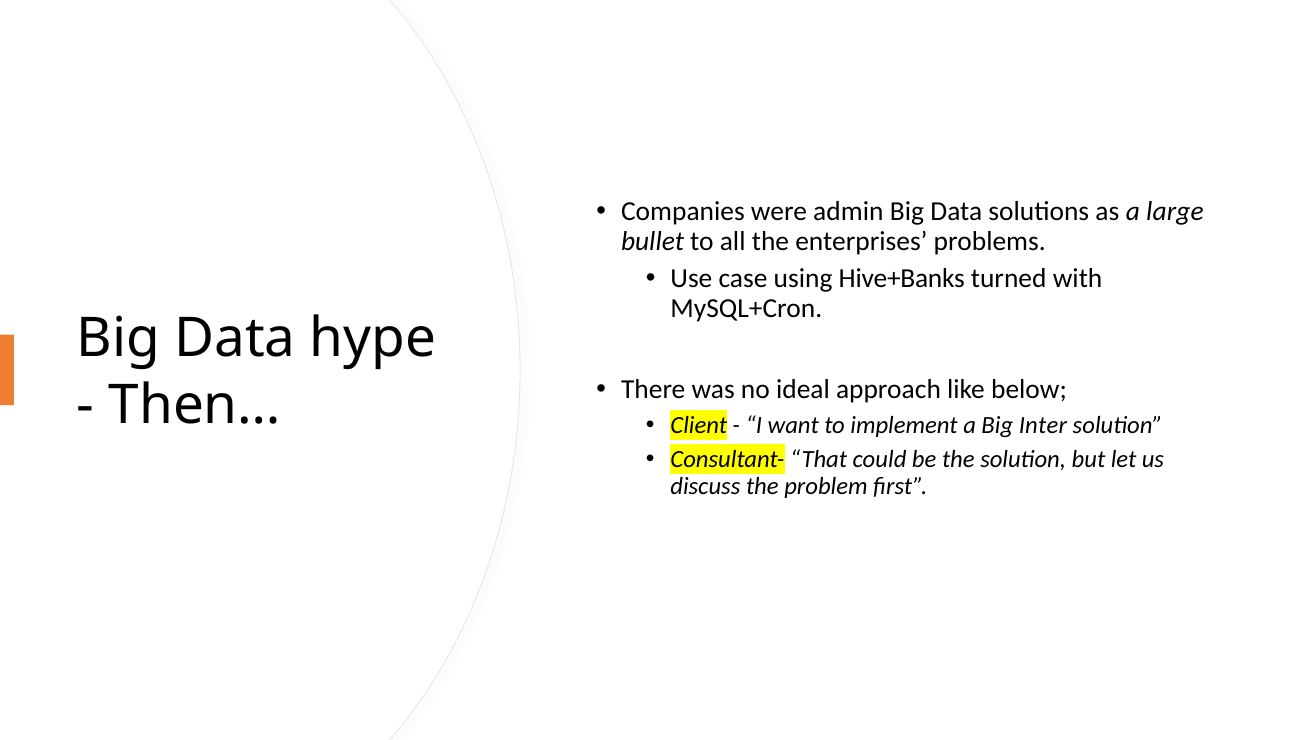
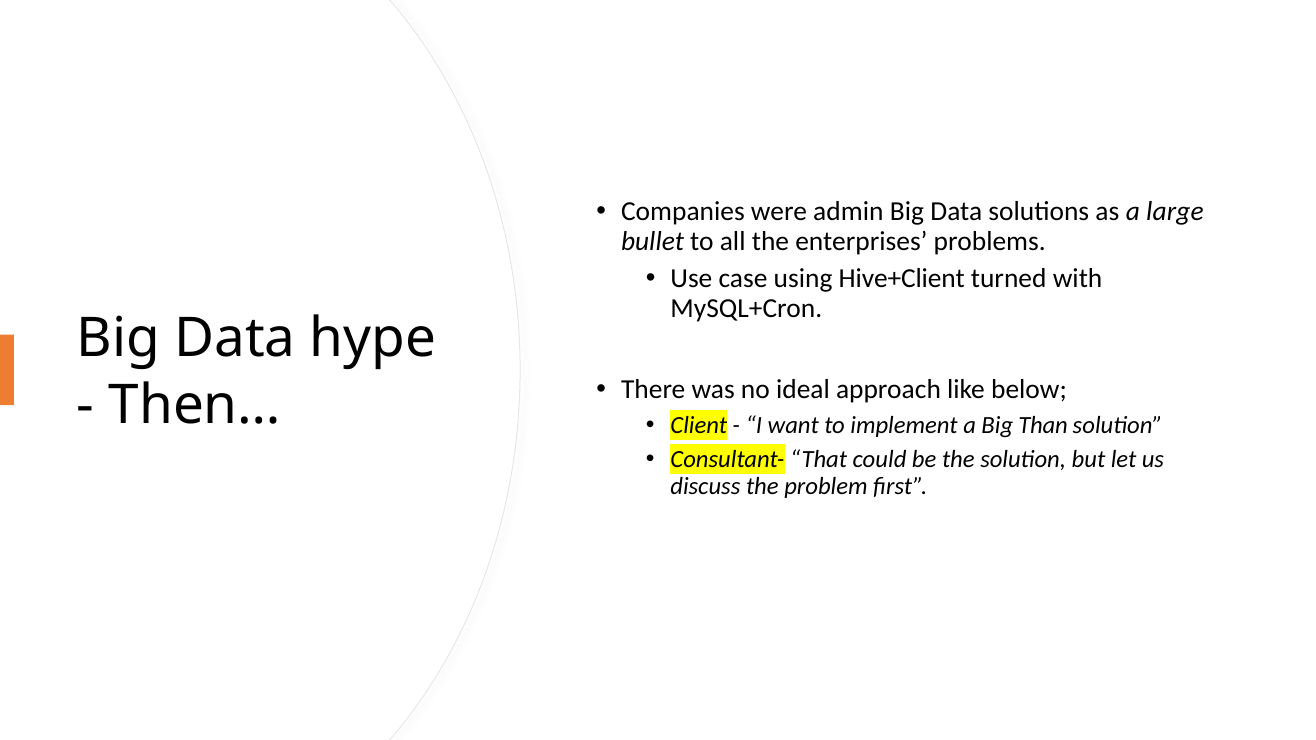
Hive+Banks: Hive+Banks -> Hive+Client
Inter: Inter -> Than
